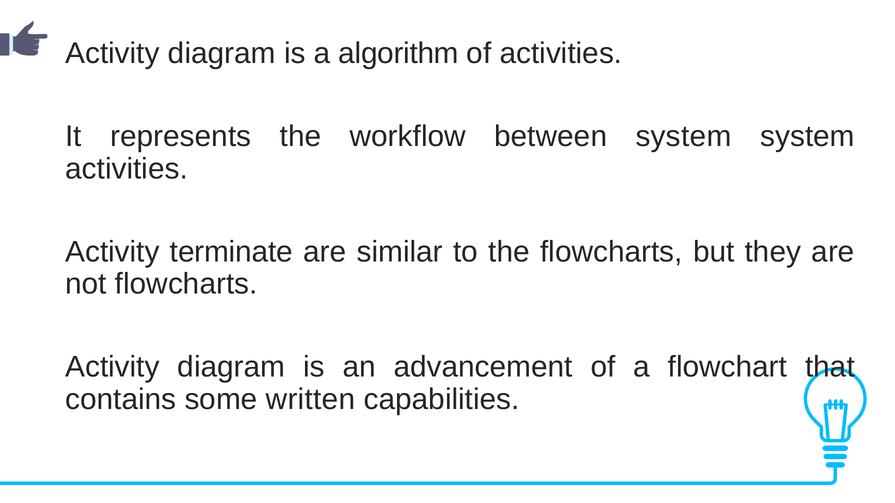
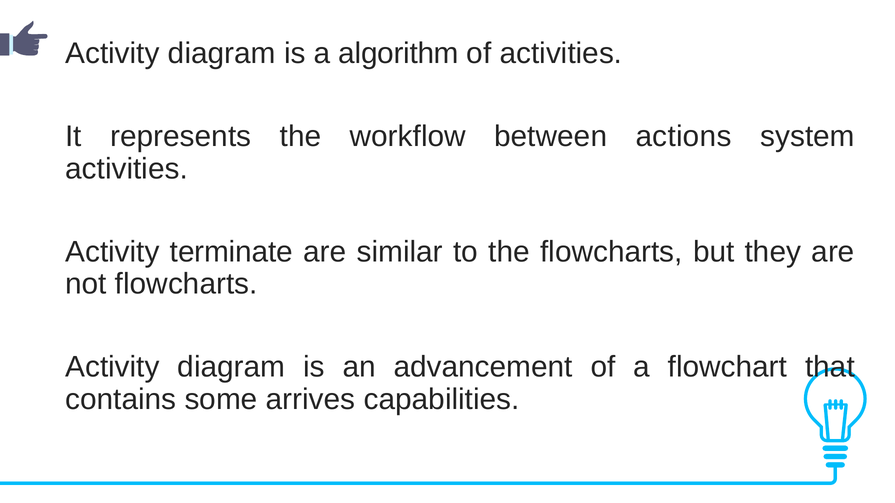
between system: system -> actions
written: written -> arrives
